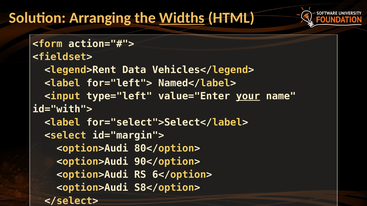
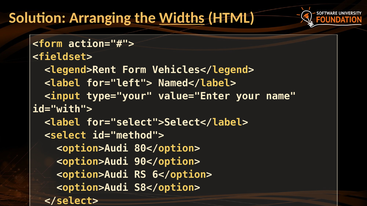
Data: Data -> Form
type="left: type="left -> type="your
your underline: present -> none
id="margin">: id="margin"> -> id="method">
